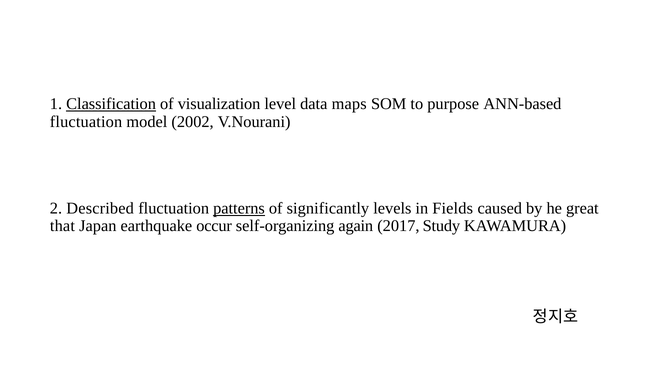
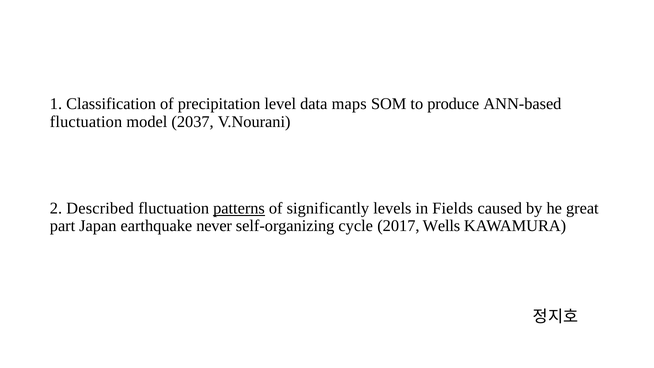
Classification underline: present -> none
visualization: visualization -> precipitation
purpose: purpose -> produce
2002: 2002 -> 2037
that: that -> part
occur: occur -> never
again: again -> cycle
Study: Study -> Wells
